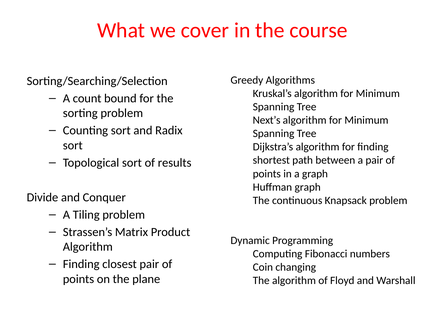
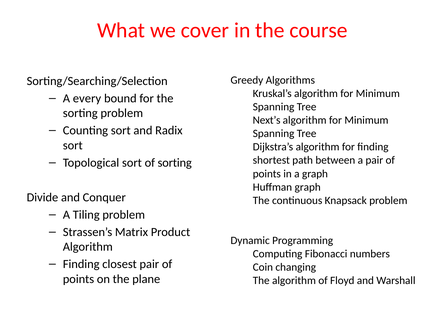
count: count -> every
of results: results -> sorting
